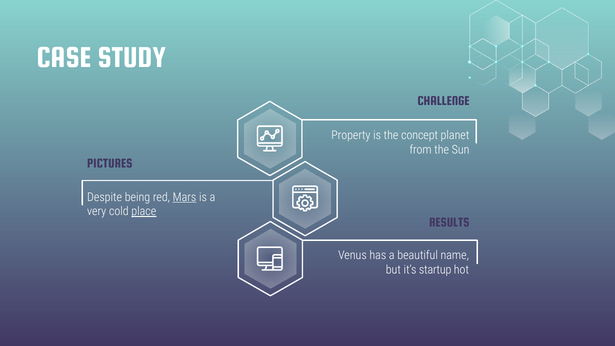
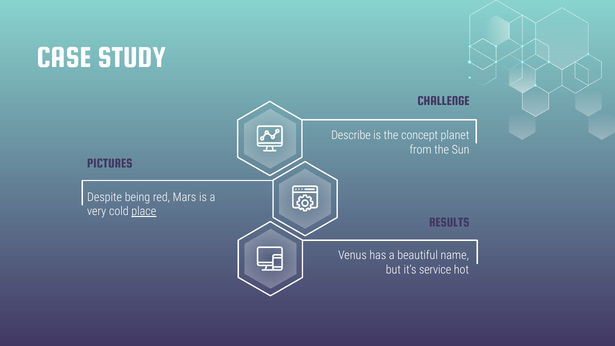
Property: Property -> Describe
Mars underline: present -> none
startup: startup -> service
